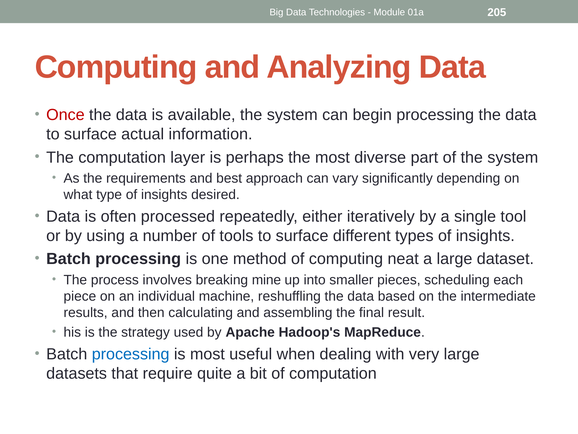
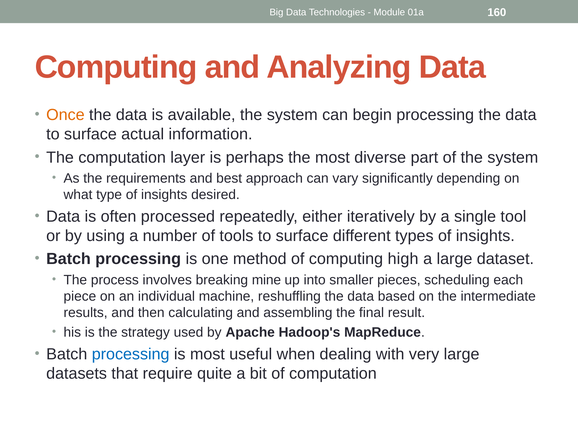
205: 205 -> 160
Once colour: red -> orange
neat: neat -> high
